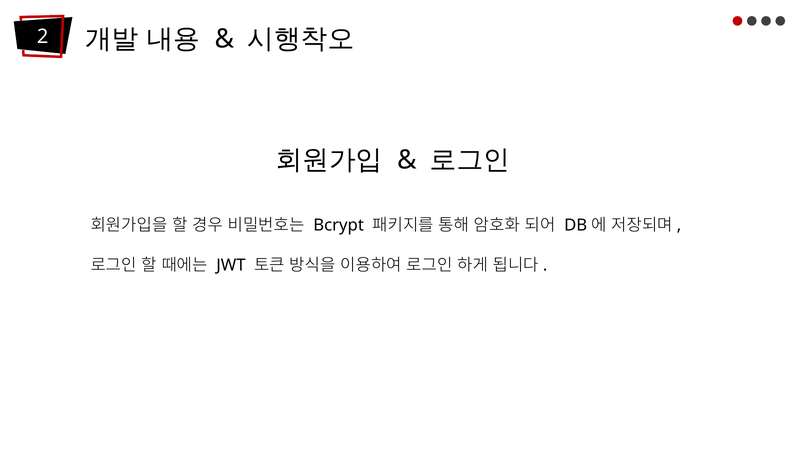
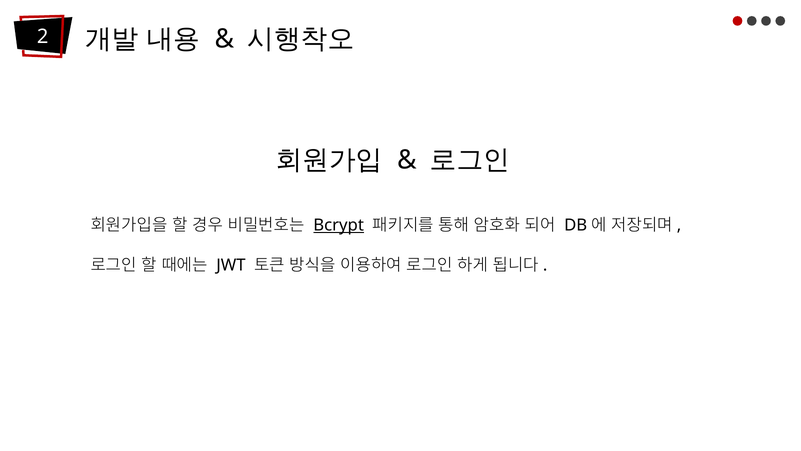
Bcrypt underline: none -> present
